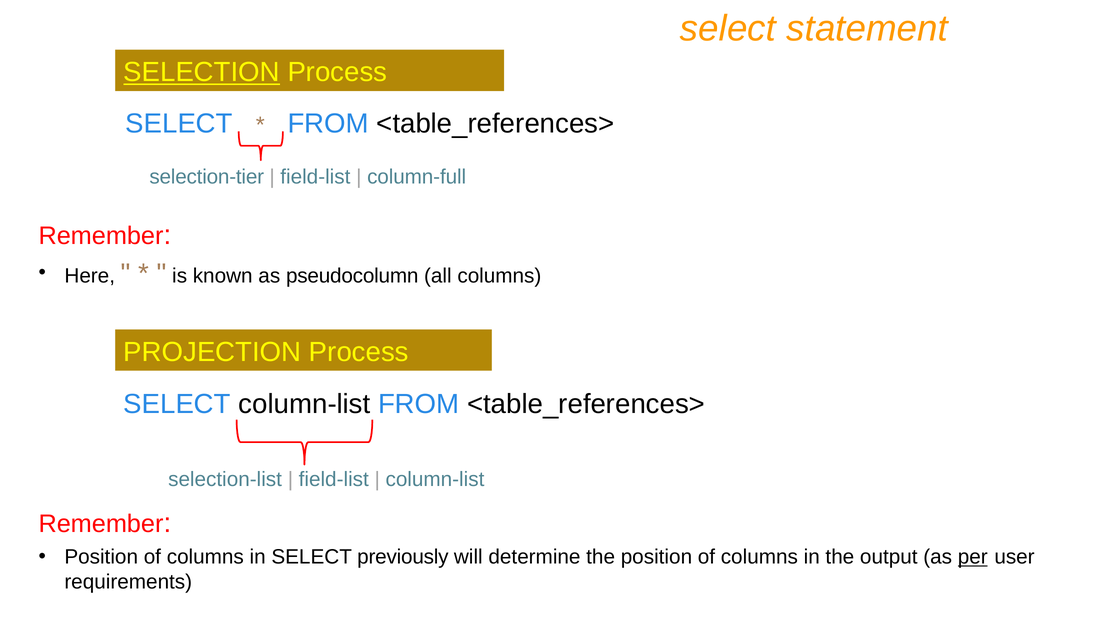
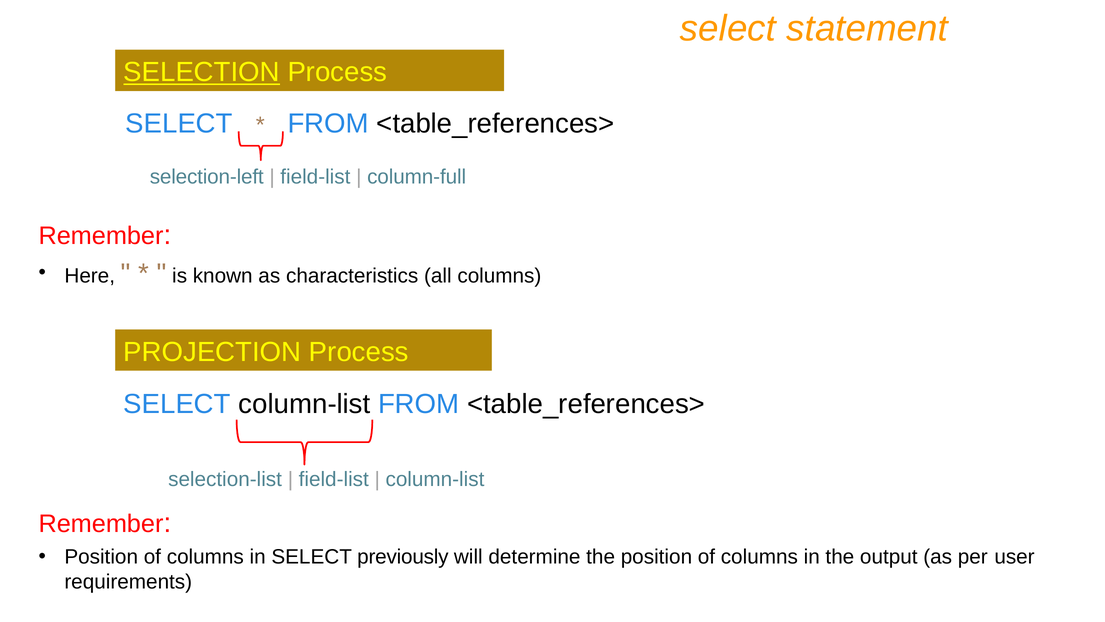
selection-tier: selection-tier -> selection-left
pseudocolumn: pseudocolumn -> characteristics
per underline: present -> none
